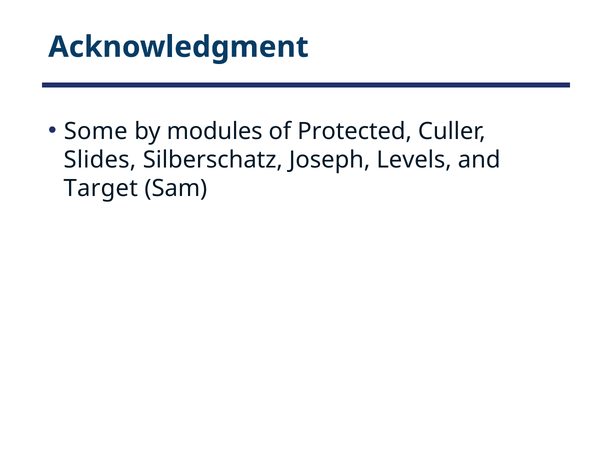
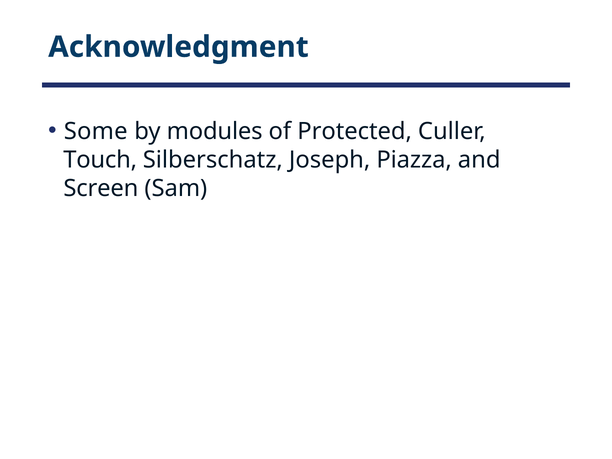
Slides: Slides -> Touch
Levels: Levels -> Piazza
Target: Target -> Screen
